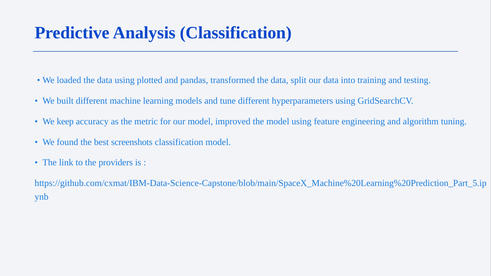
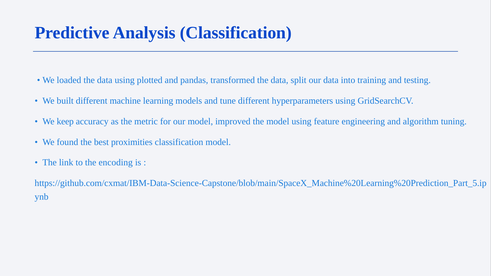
screenshots: screenshots -> proximities
providers: providers -> encoding
